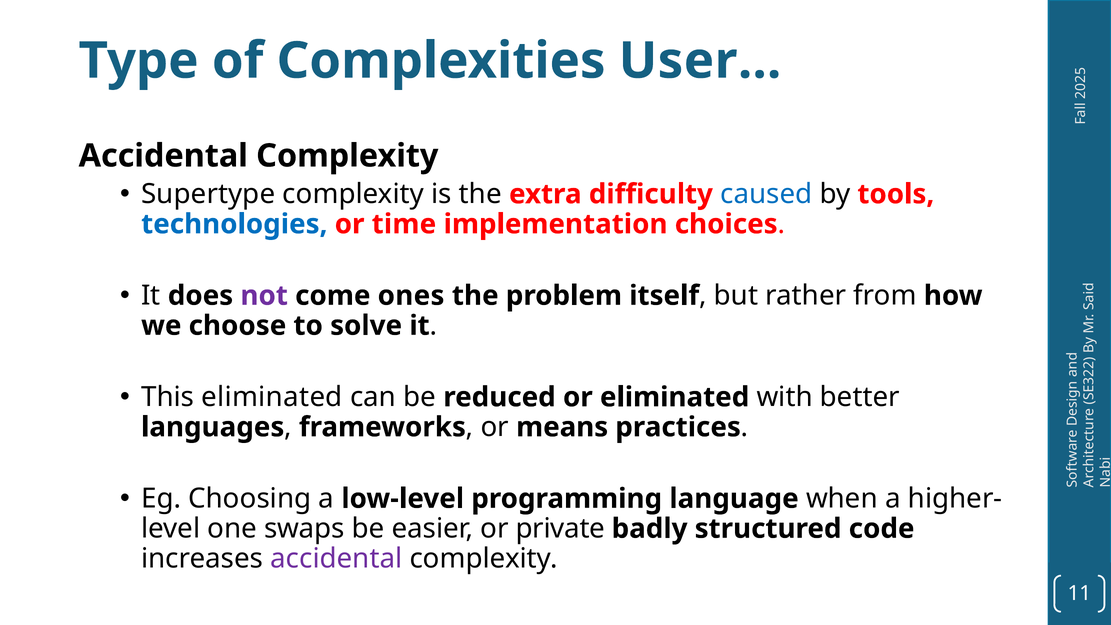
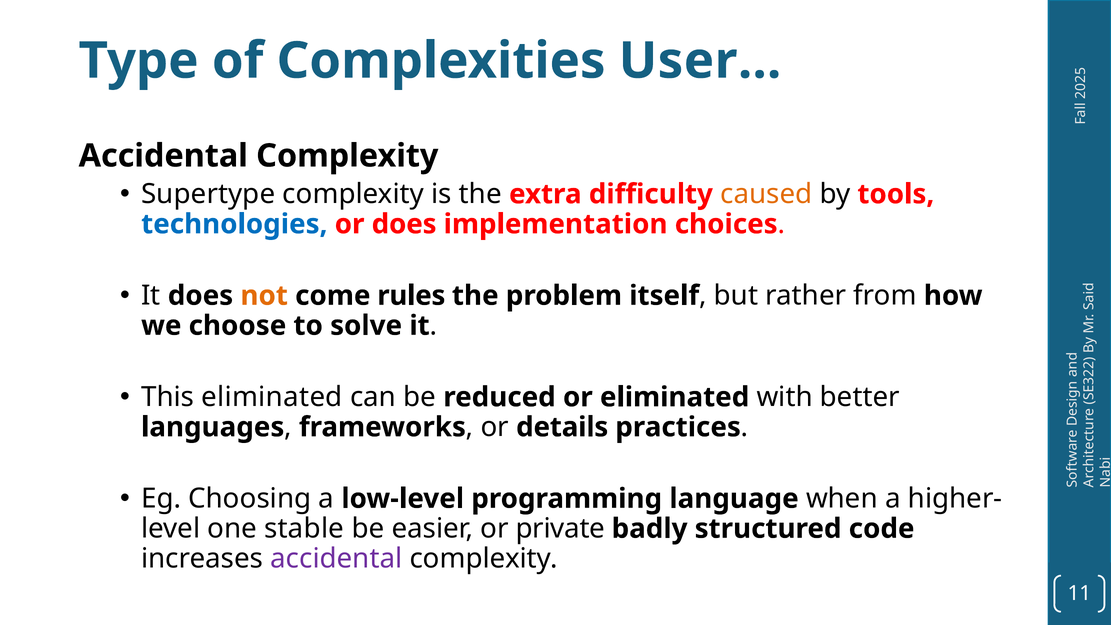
caused colour: blue -> orange
or time: time -> does
not colour: purple -> orange
ones: ones -> rules
means: means -> details
swaps: swaps -> stable
